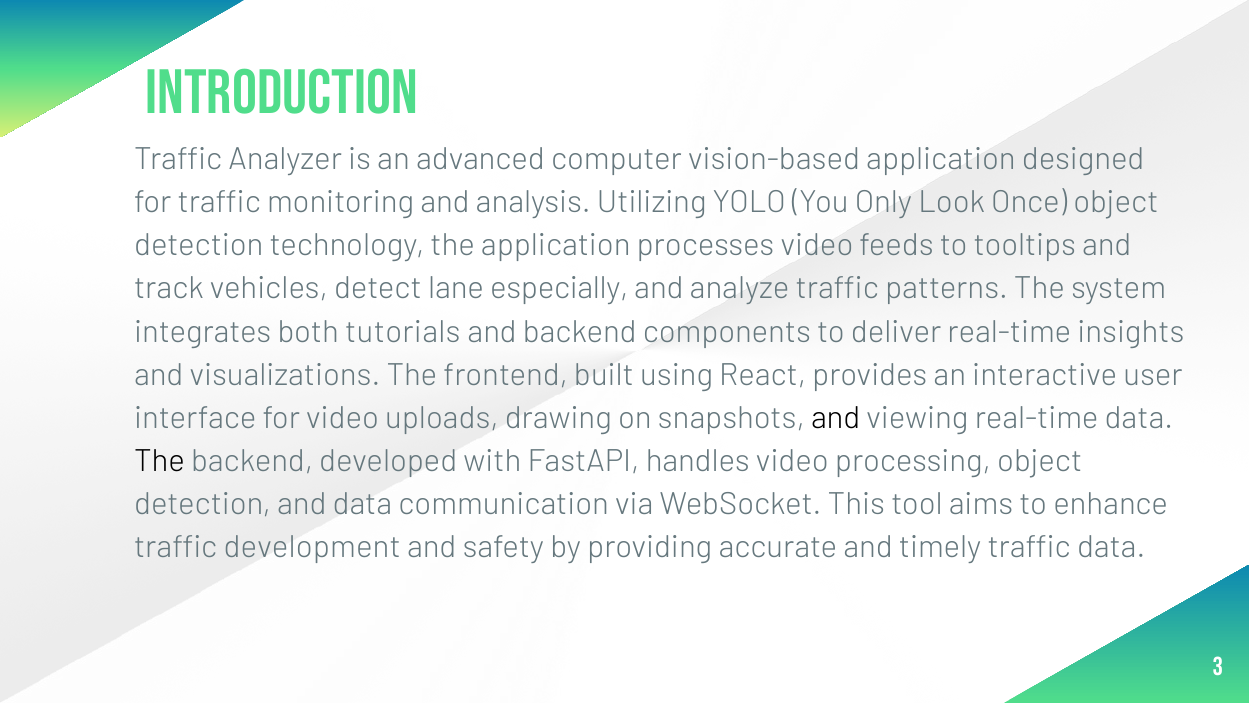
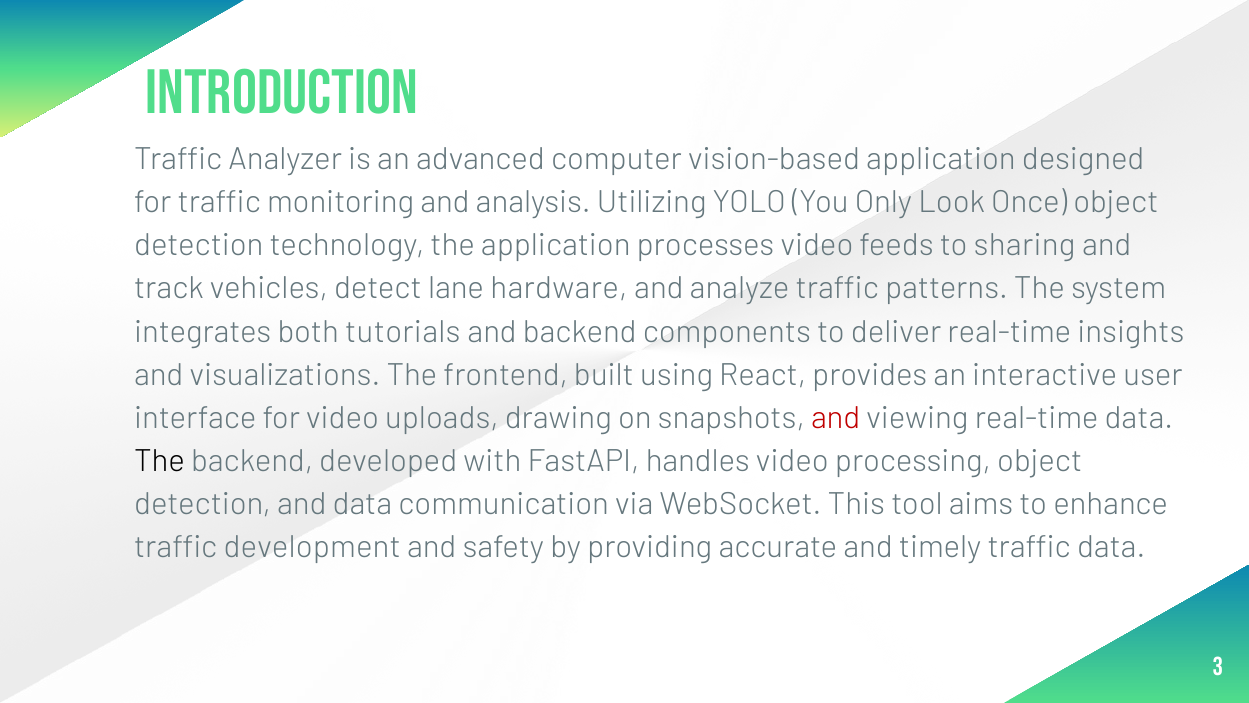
tooltips: tooltips -> sharing
especially: especially -> hardware
and at (836, 418) colour: black -> red
